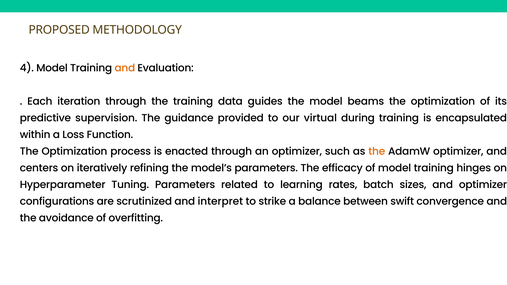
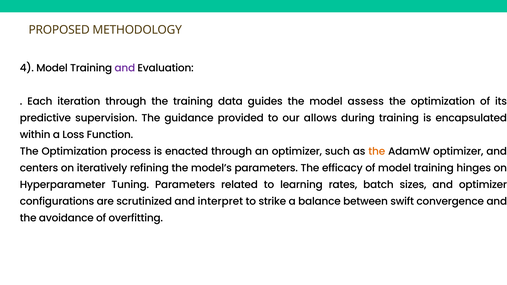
and at (125, 68) colour: orange -> purple
beams: beams -> assess
virtual: virtual -> allows
